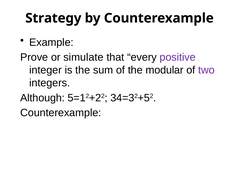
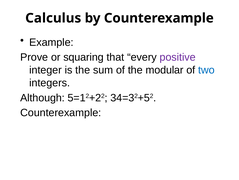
Strategy: Strategy -> Calculus
simulate: simulate -> squaring
two colour: purple -> blue
